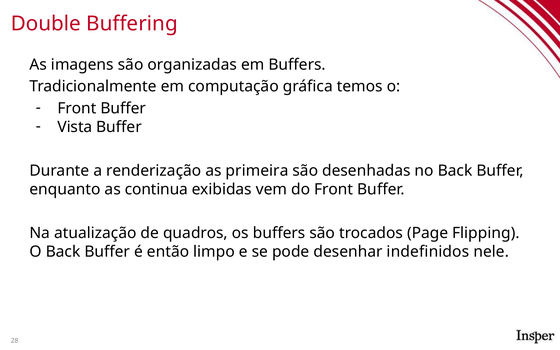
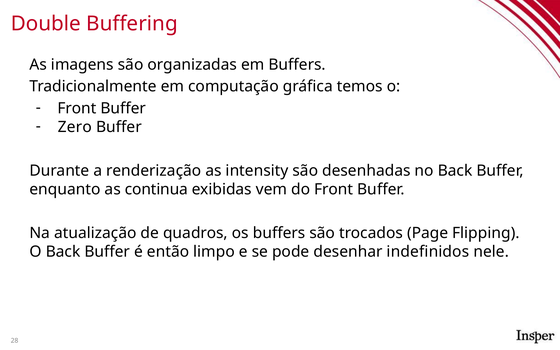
Vista: Vista -> Zero
primeira: primeira -> intensity
